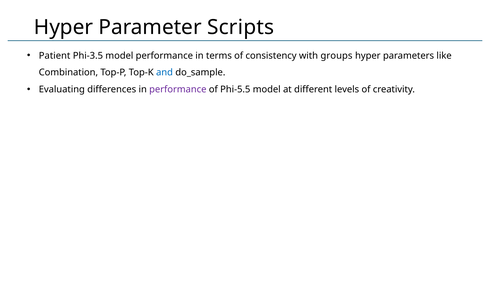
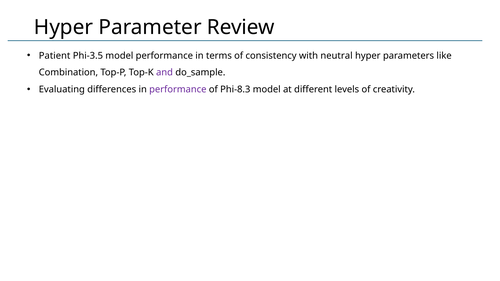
Scripts: Scripts -> Review
groups: groups -> neutral
and colour: blue -> purple
Phi-5.5: Phi-5.5 -> Phi-8.3
